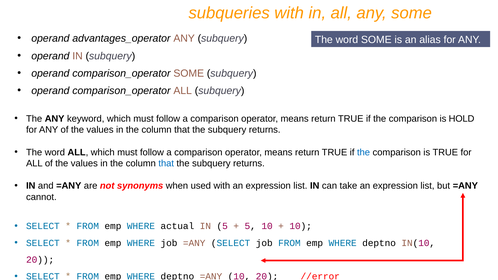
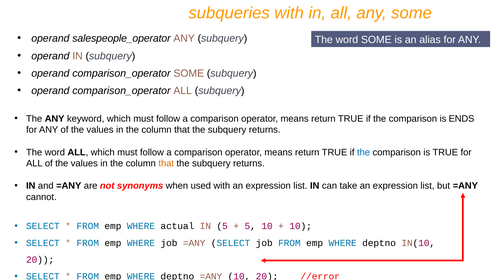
advantages_operator: advantages_operator -> salespeople_operator
HOLD: HOLD -> ENDS
that at (166, 164) colour: blue -> orange
